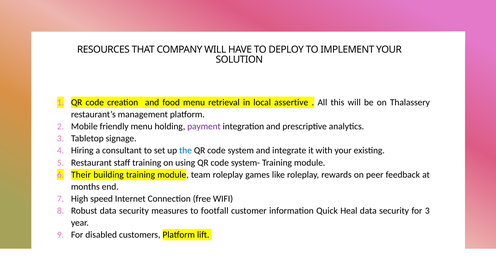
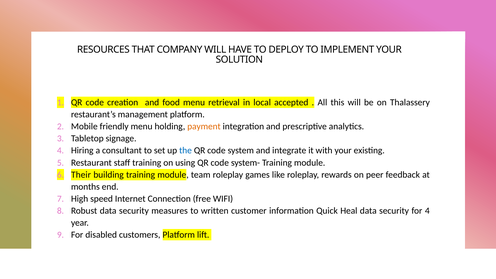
assertive: assertive -> accepted
payment colour: purple -> orange
footfall: footfall -> written
for 3: 3 -> 4
